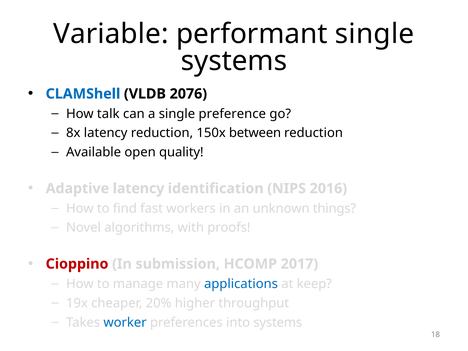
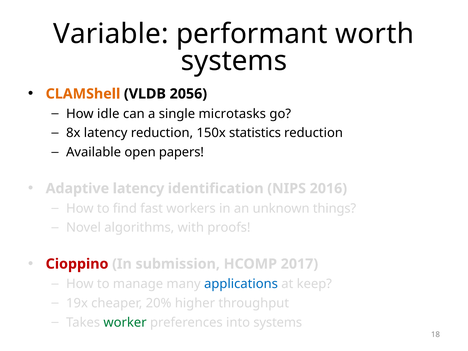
performant single: single -> worth
CLAMShell colour: blue -> orange
2076: 2076 -> 2056
talk: talk -> idle
preference: preference -> microtasks
between: between -> statistics
quality: quality -> papers
worker colour: blue -> green
